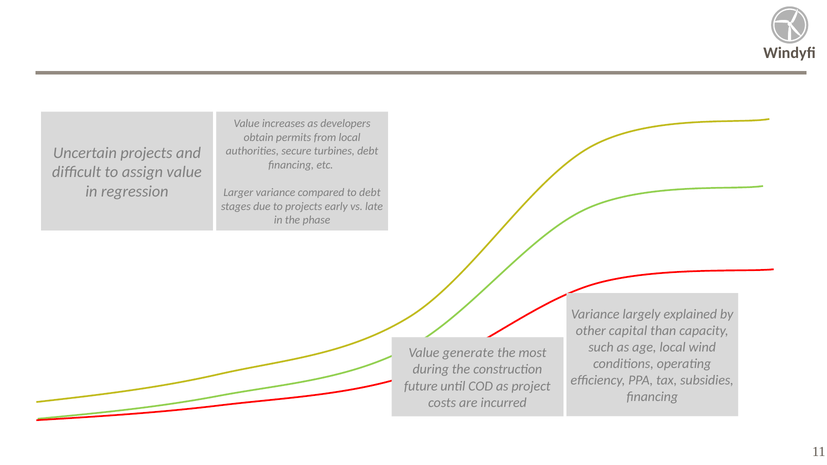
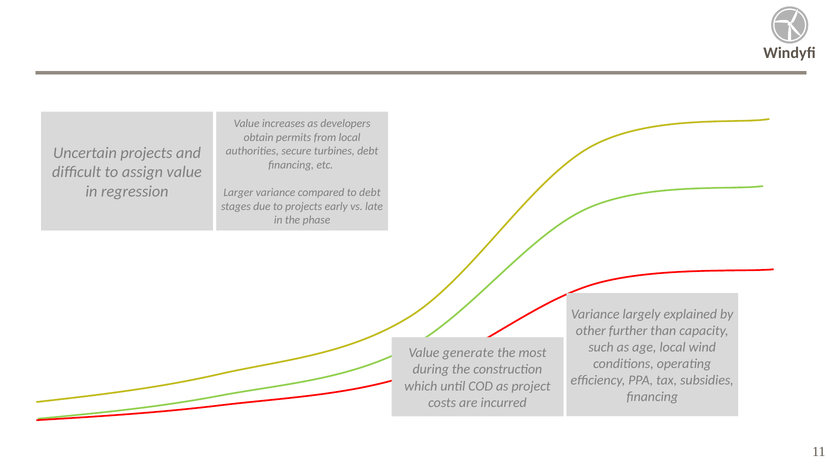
capital: capital -> further
future: future -> which
